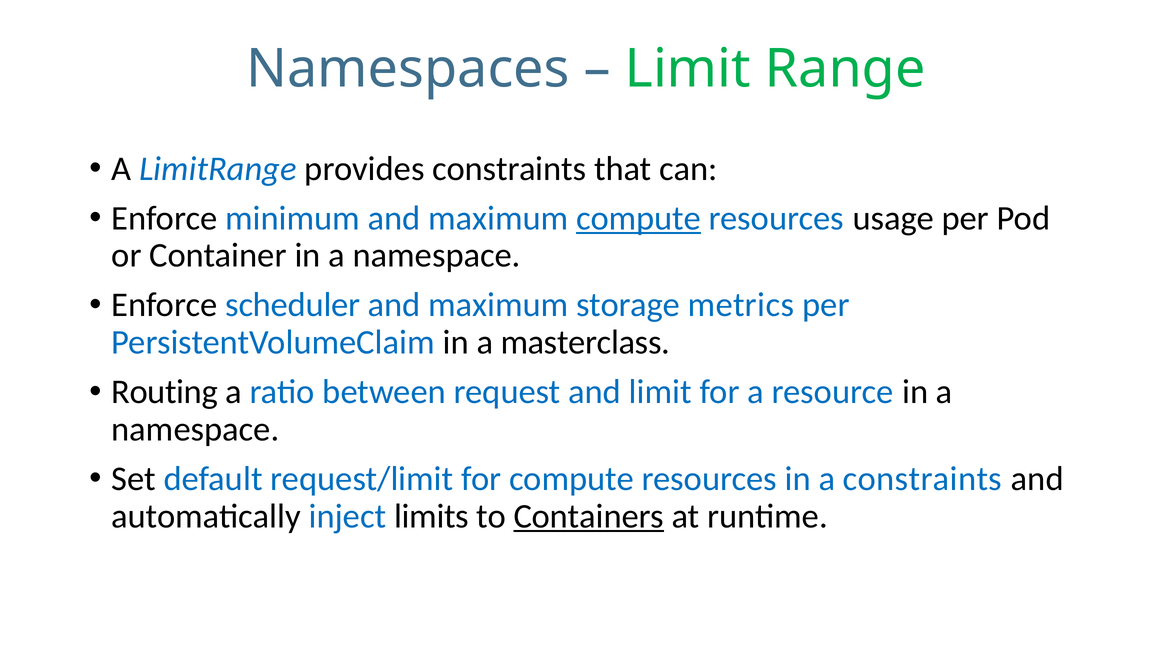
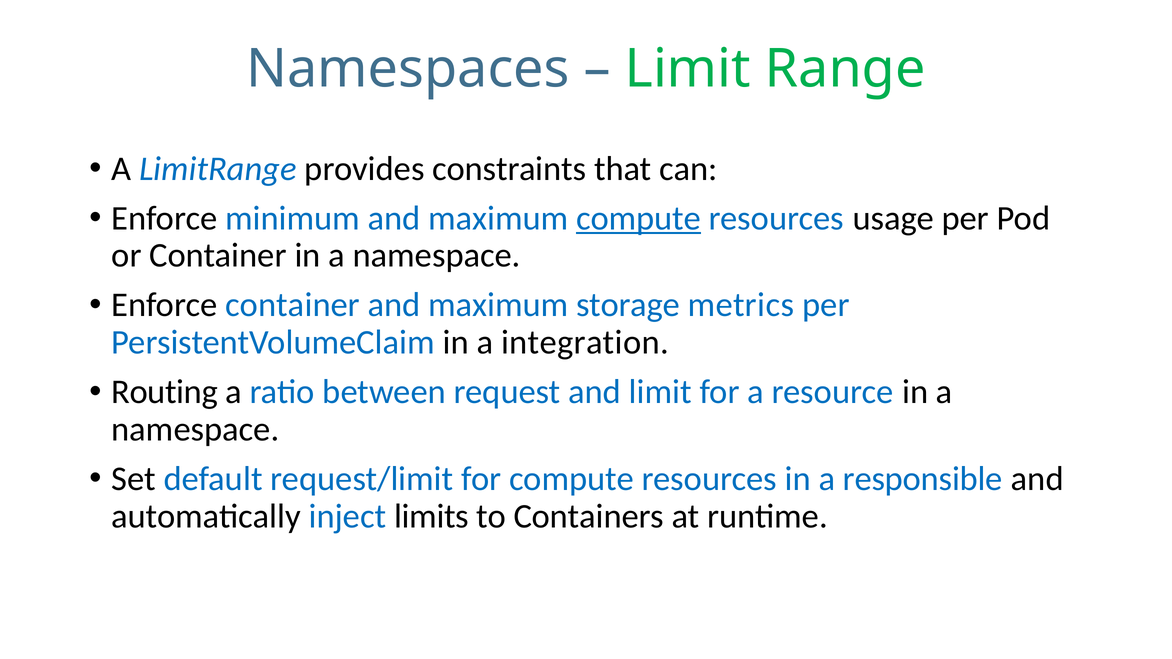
Enforce scheduler: scheduler -> container
masterclass: masterclass -> integration
a constraints: constraints -> responsible
Containers underline: present -> none
